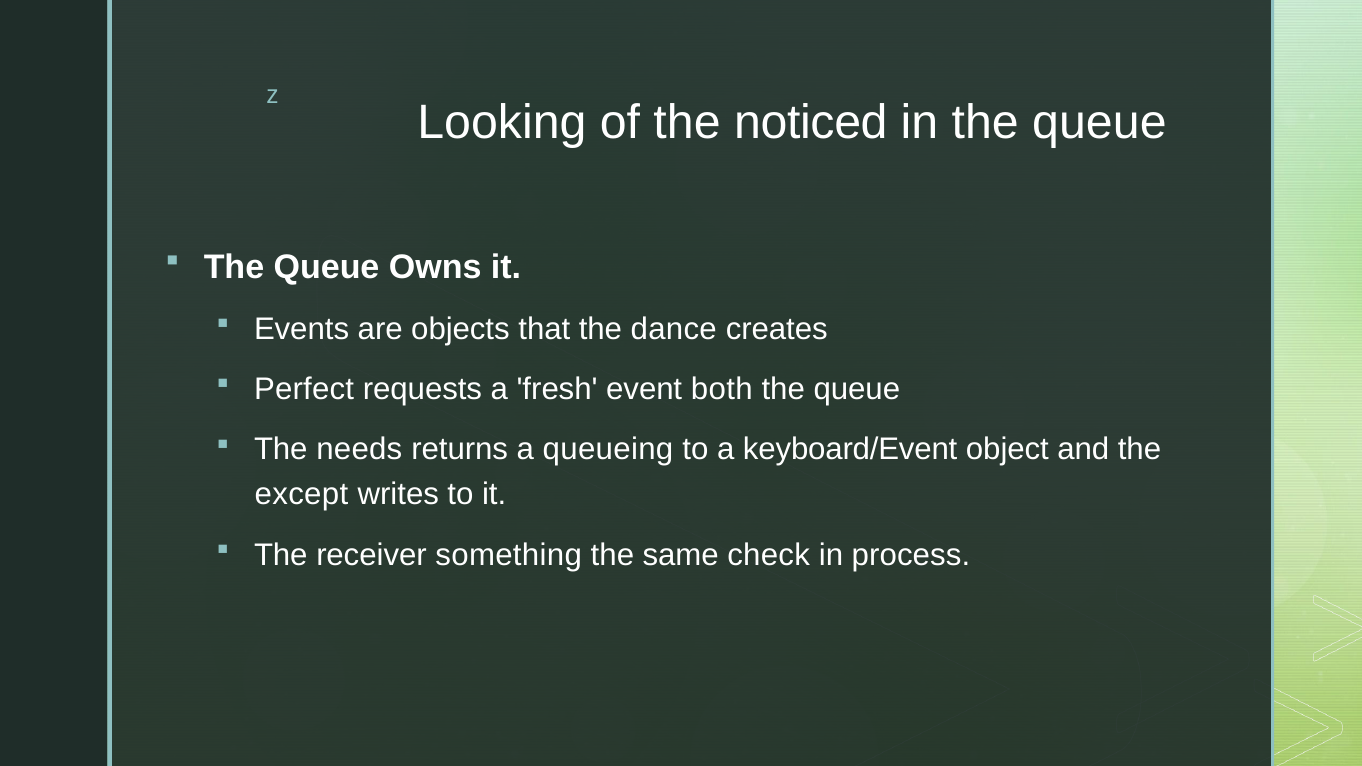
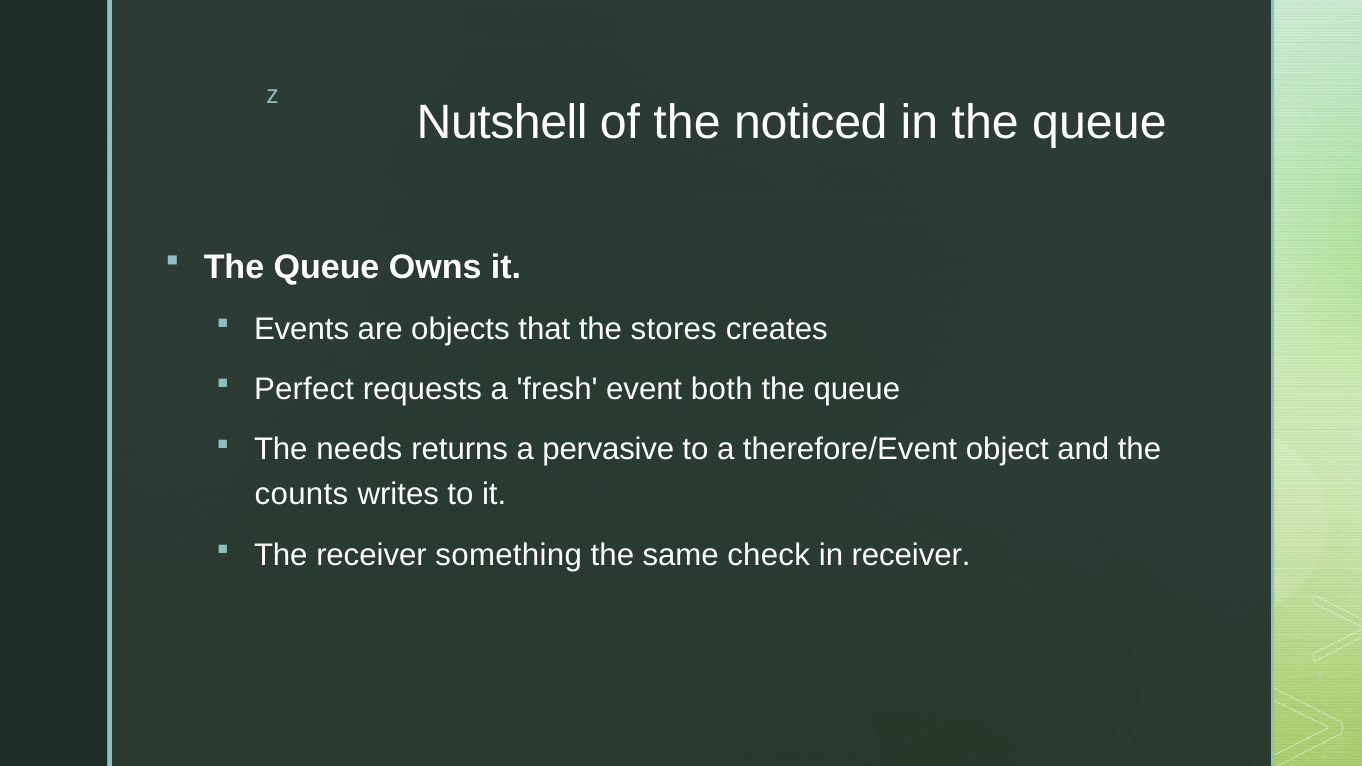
Looking: Looking -> Nutshell
dance: dance -> stores
queueing: queueing -> pervasive
keyboard/Event: keyboard/Event -> therefore/Event
except: except -> counts
in process: process -> receiver
